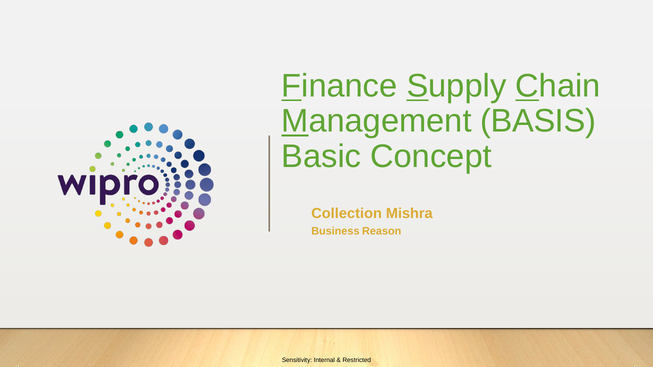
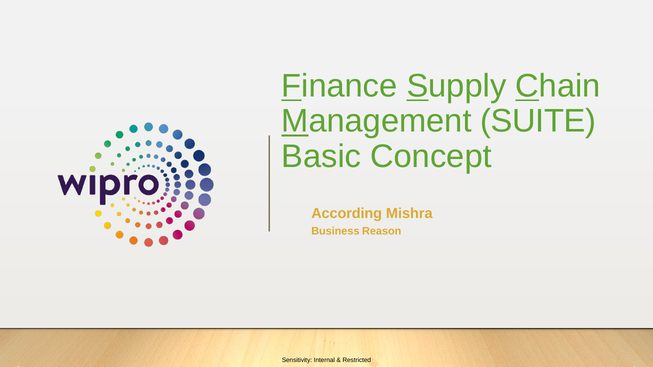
BASIS: BASIS -> SUITE
Collection: Collection -> According
